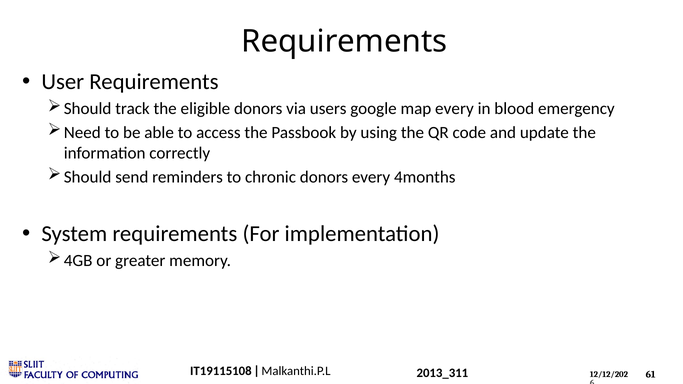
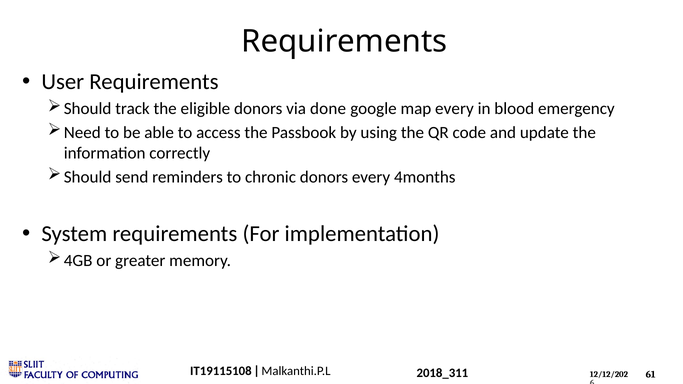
users: users -> done
2013_311: 2013_311 -> 2018_311
